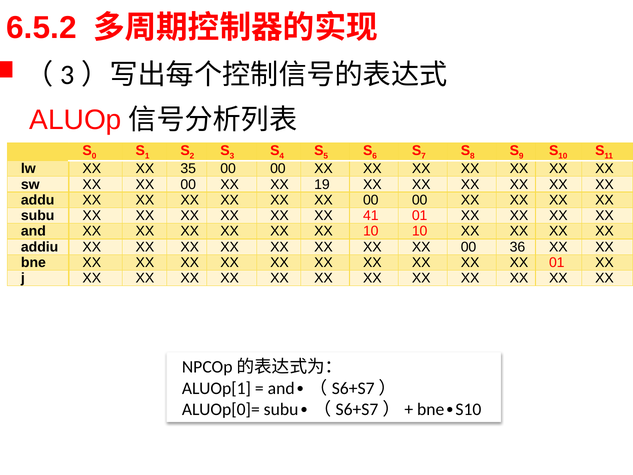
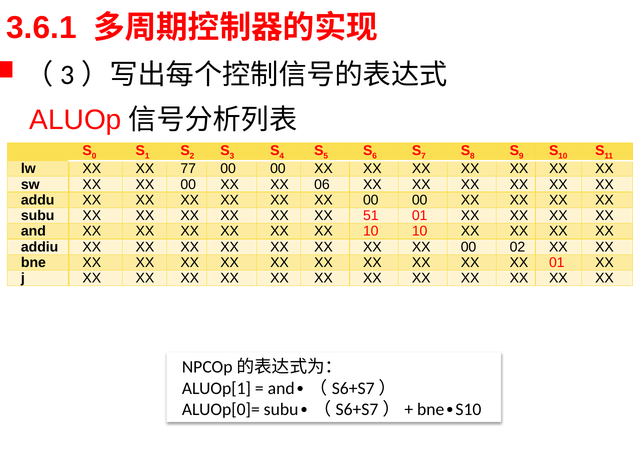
6.5.2: 6.5.2 -> 3.6.1
35: 35 -> 77
19: 19 -> 06
41: 41 -> 51
36: 36 -> 02
